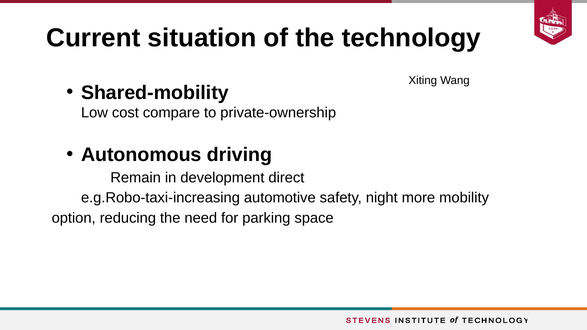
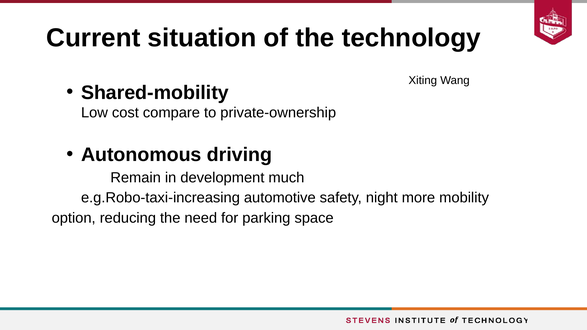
direct: direct -> much
